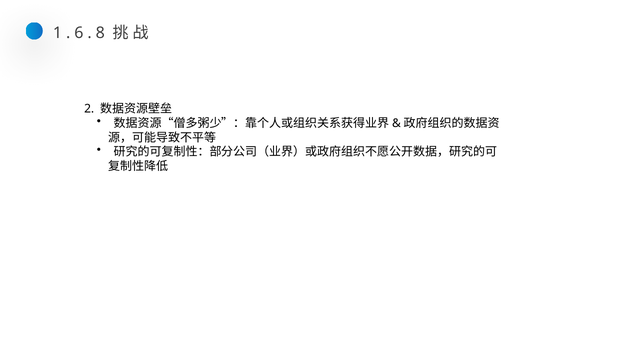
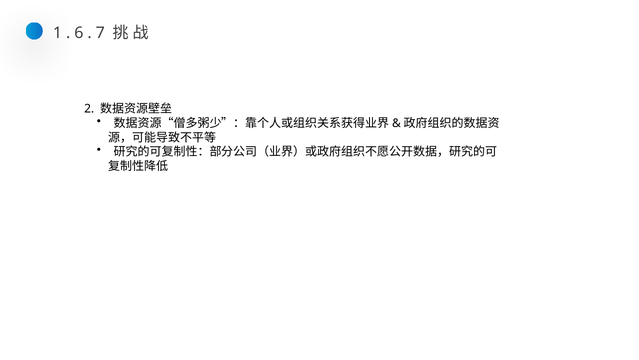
8: 8 -> 7
